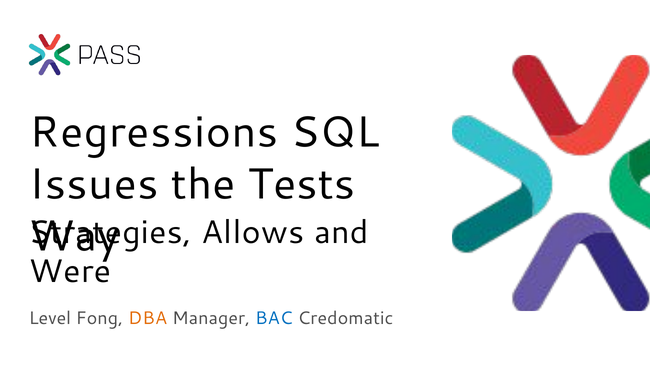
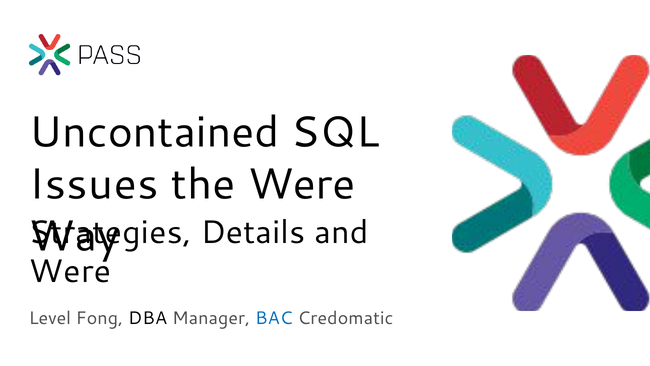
Regressions: Regressions -> Uncontained
the Tests: Tests -> Were
Allows: Allows -> Details
DBA colour: orange -> black
